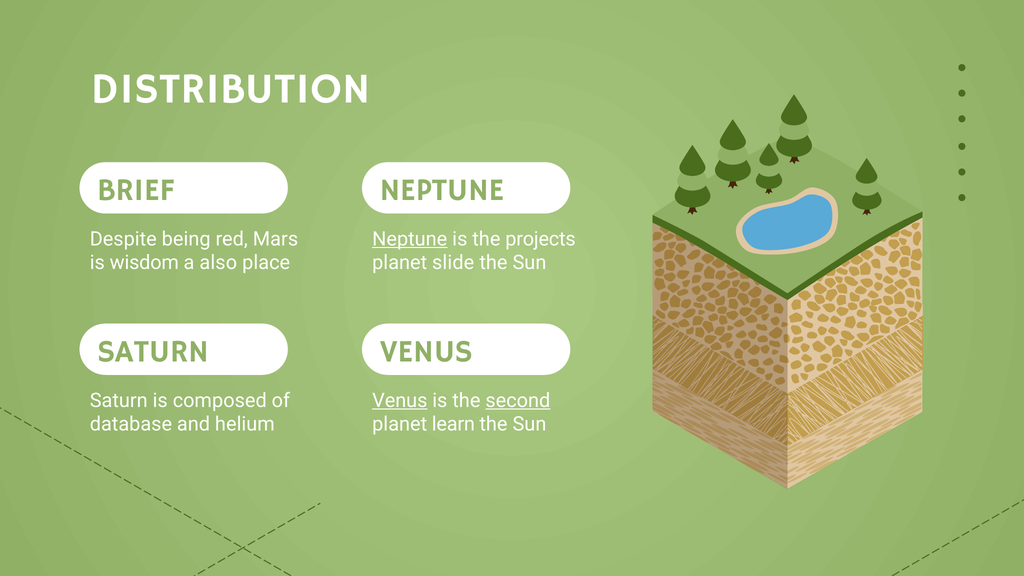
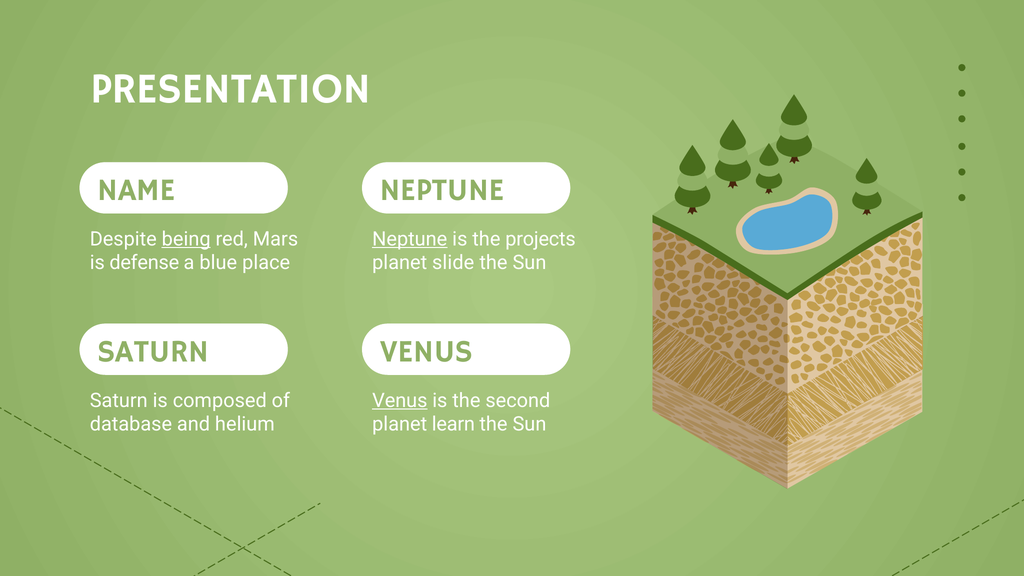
DISTRIBUTION: DISTRIBUTION -> PRESENTATION
BRIEF: BRIEF -> NAME
being underline: none -> present
wisdom: wisdom -> defense
also: also -> blue
second underline: present -> none
